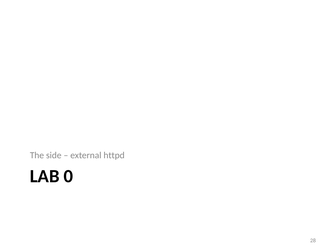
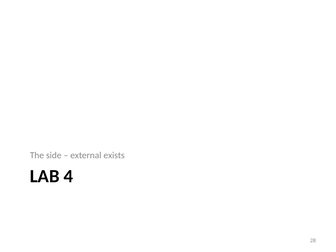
httpd: httpd -> exists
0: 0 -> 4
